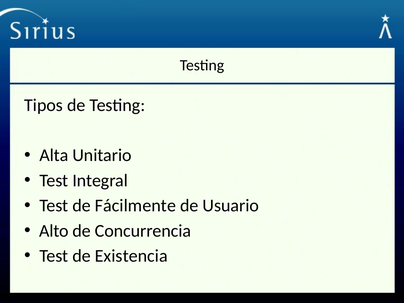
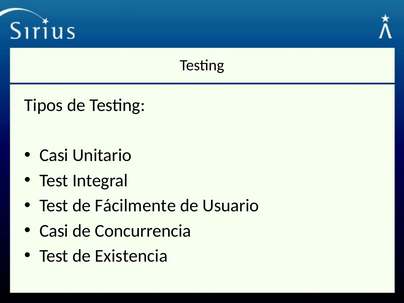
Alta at (54, 155): Alta -> Casi
Alto at (54, 231): Alto -> Casi
